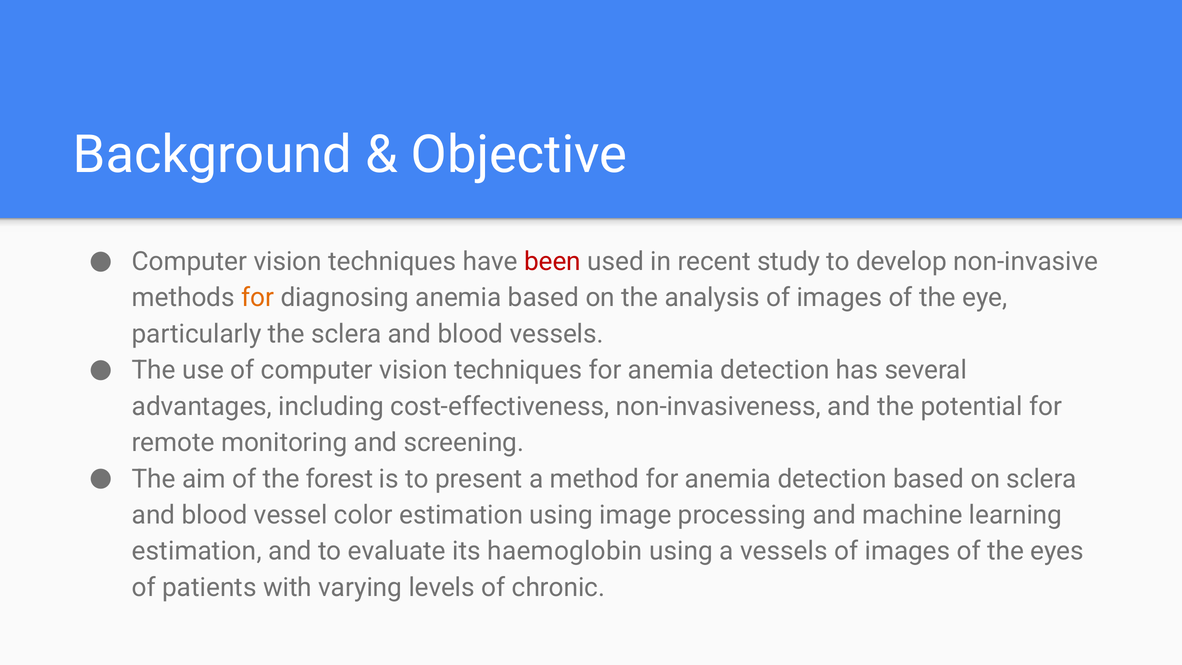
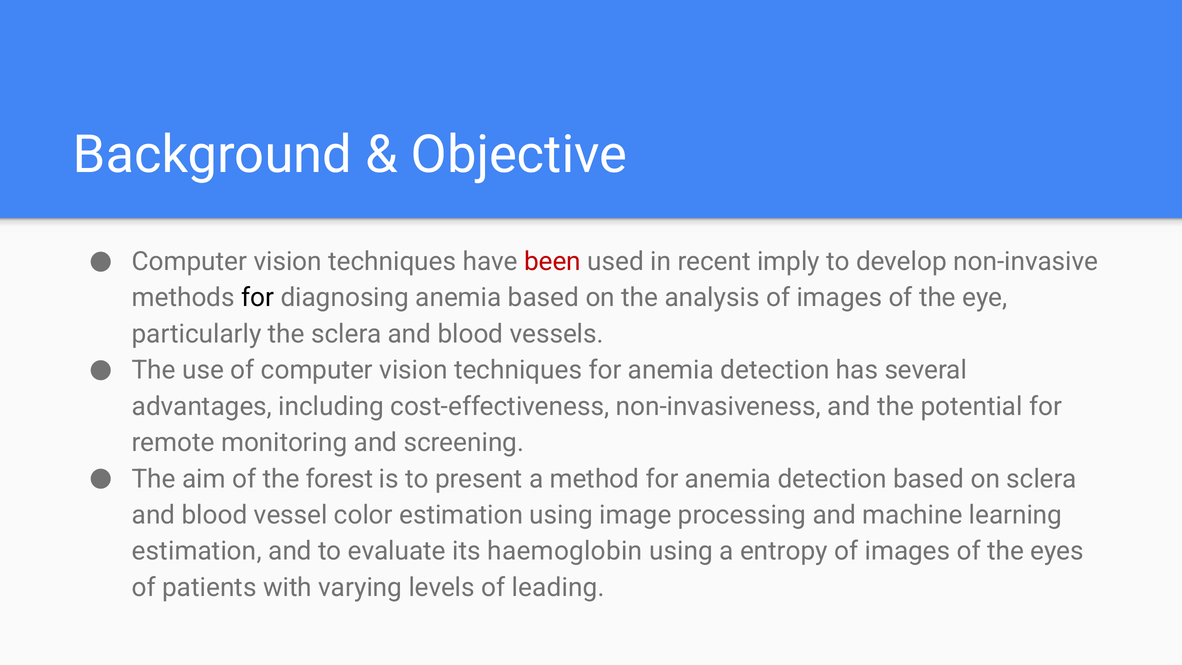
study: study -> imply
for at (258, 298) colour: orange -> black
a vessels: vessels -> entropy
chronic: chronic -> leading
